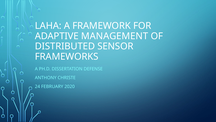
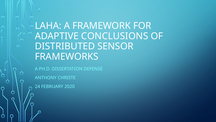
MANAGEMENT: MANAGEMENT -> CONCLUSIONS
